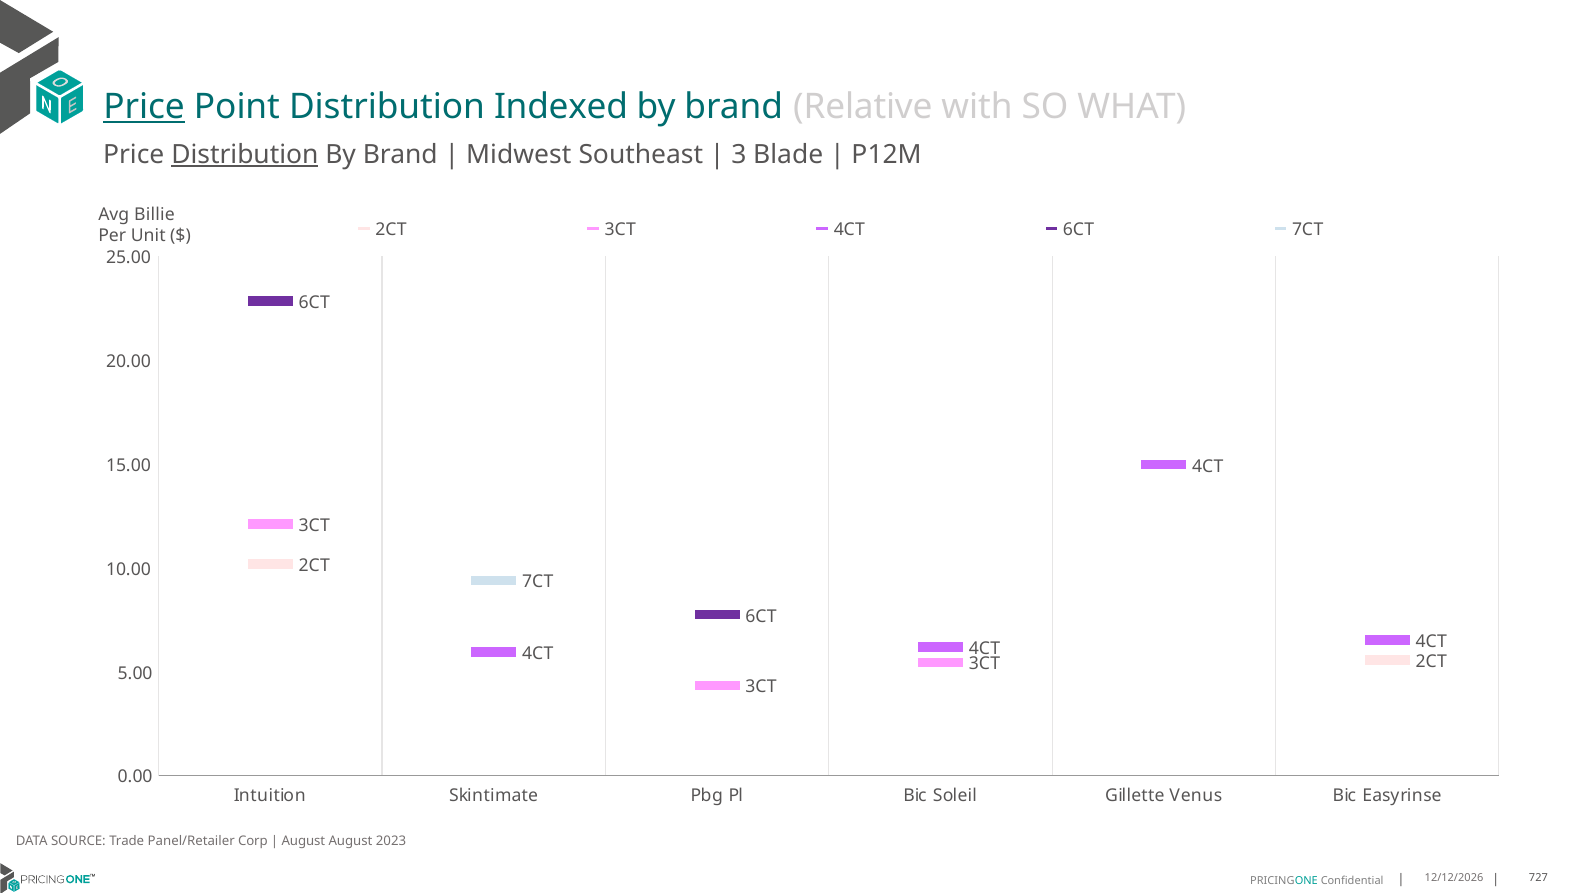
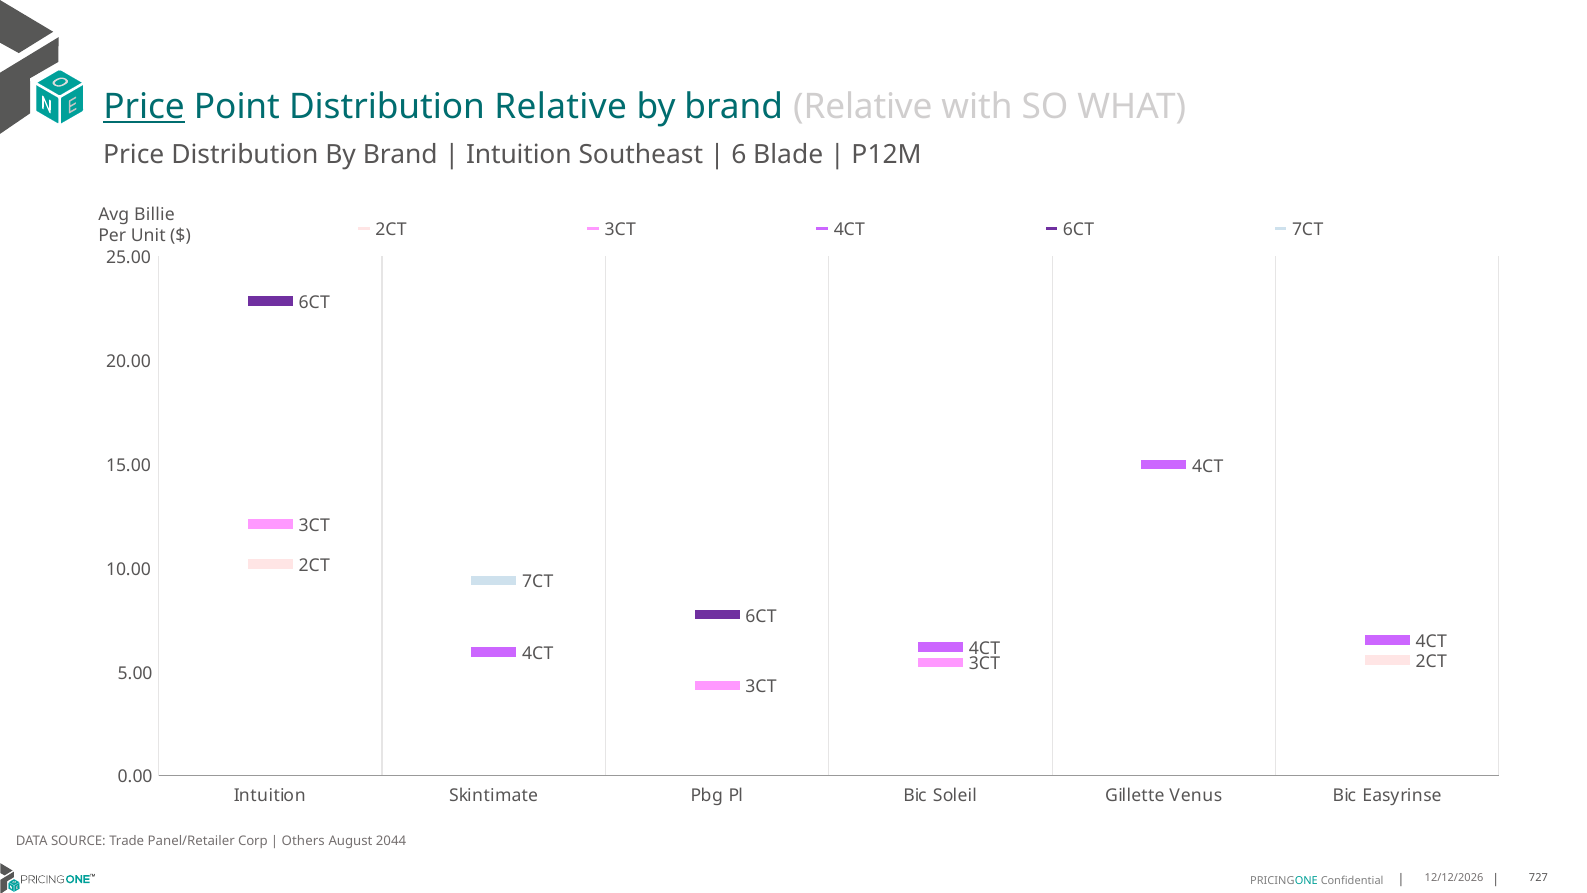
Distribution Indexed: Indexed -> Relative
Distribution at (245, 155) underline: present -> none
Midwest at (519, 155): Midwest -> Intuition
3: 3 -> 6
August at (303, 841): August -> Others
2023: 2023 -> 2044
